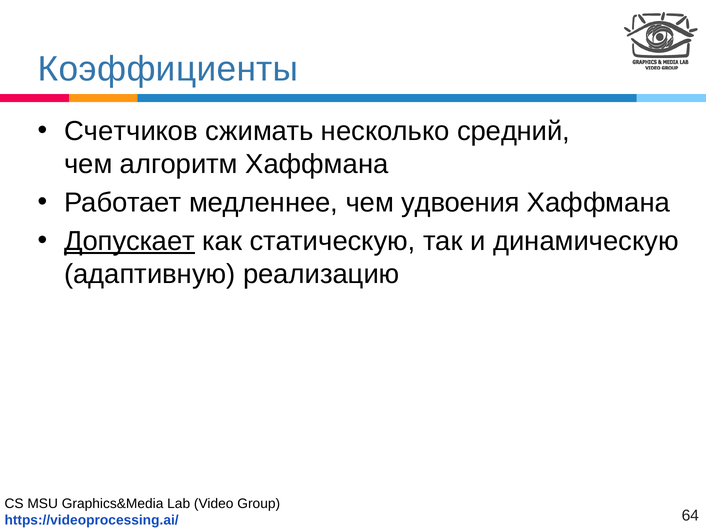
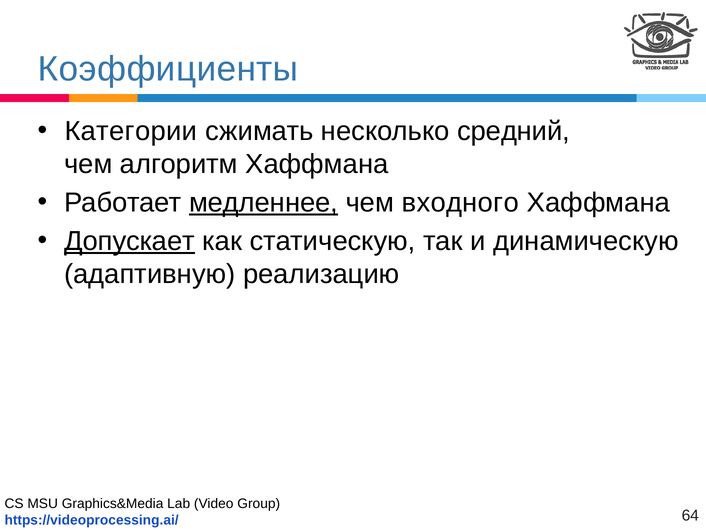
Счетчиков: Счетчиков -> Категории
медленнее underline: none -> present
удвоения: удвоения -> входного
